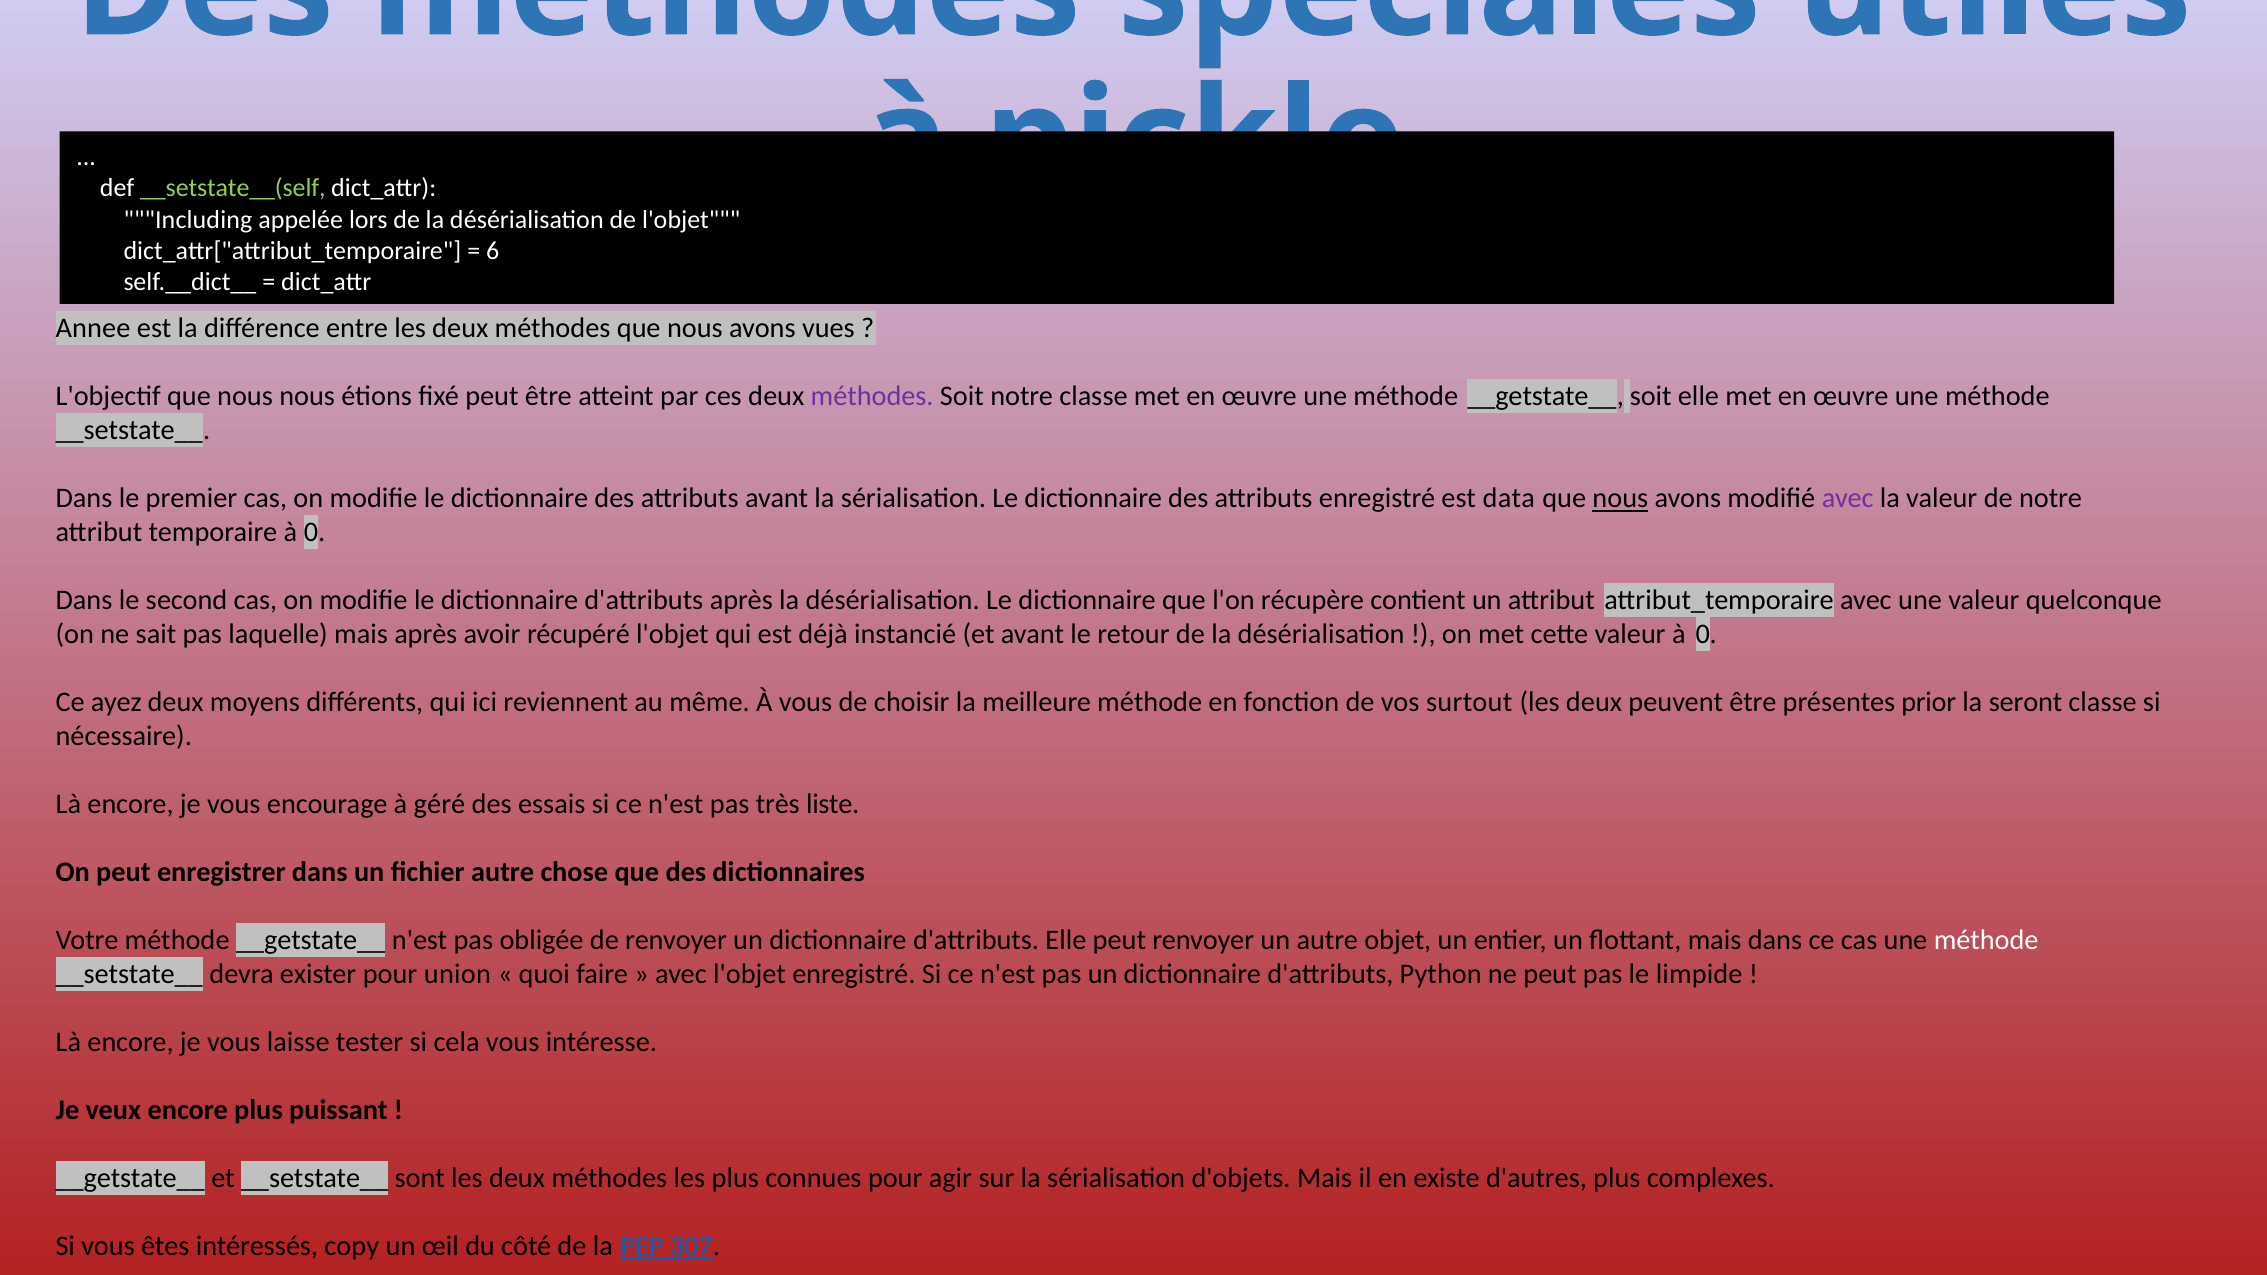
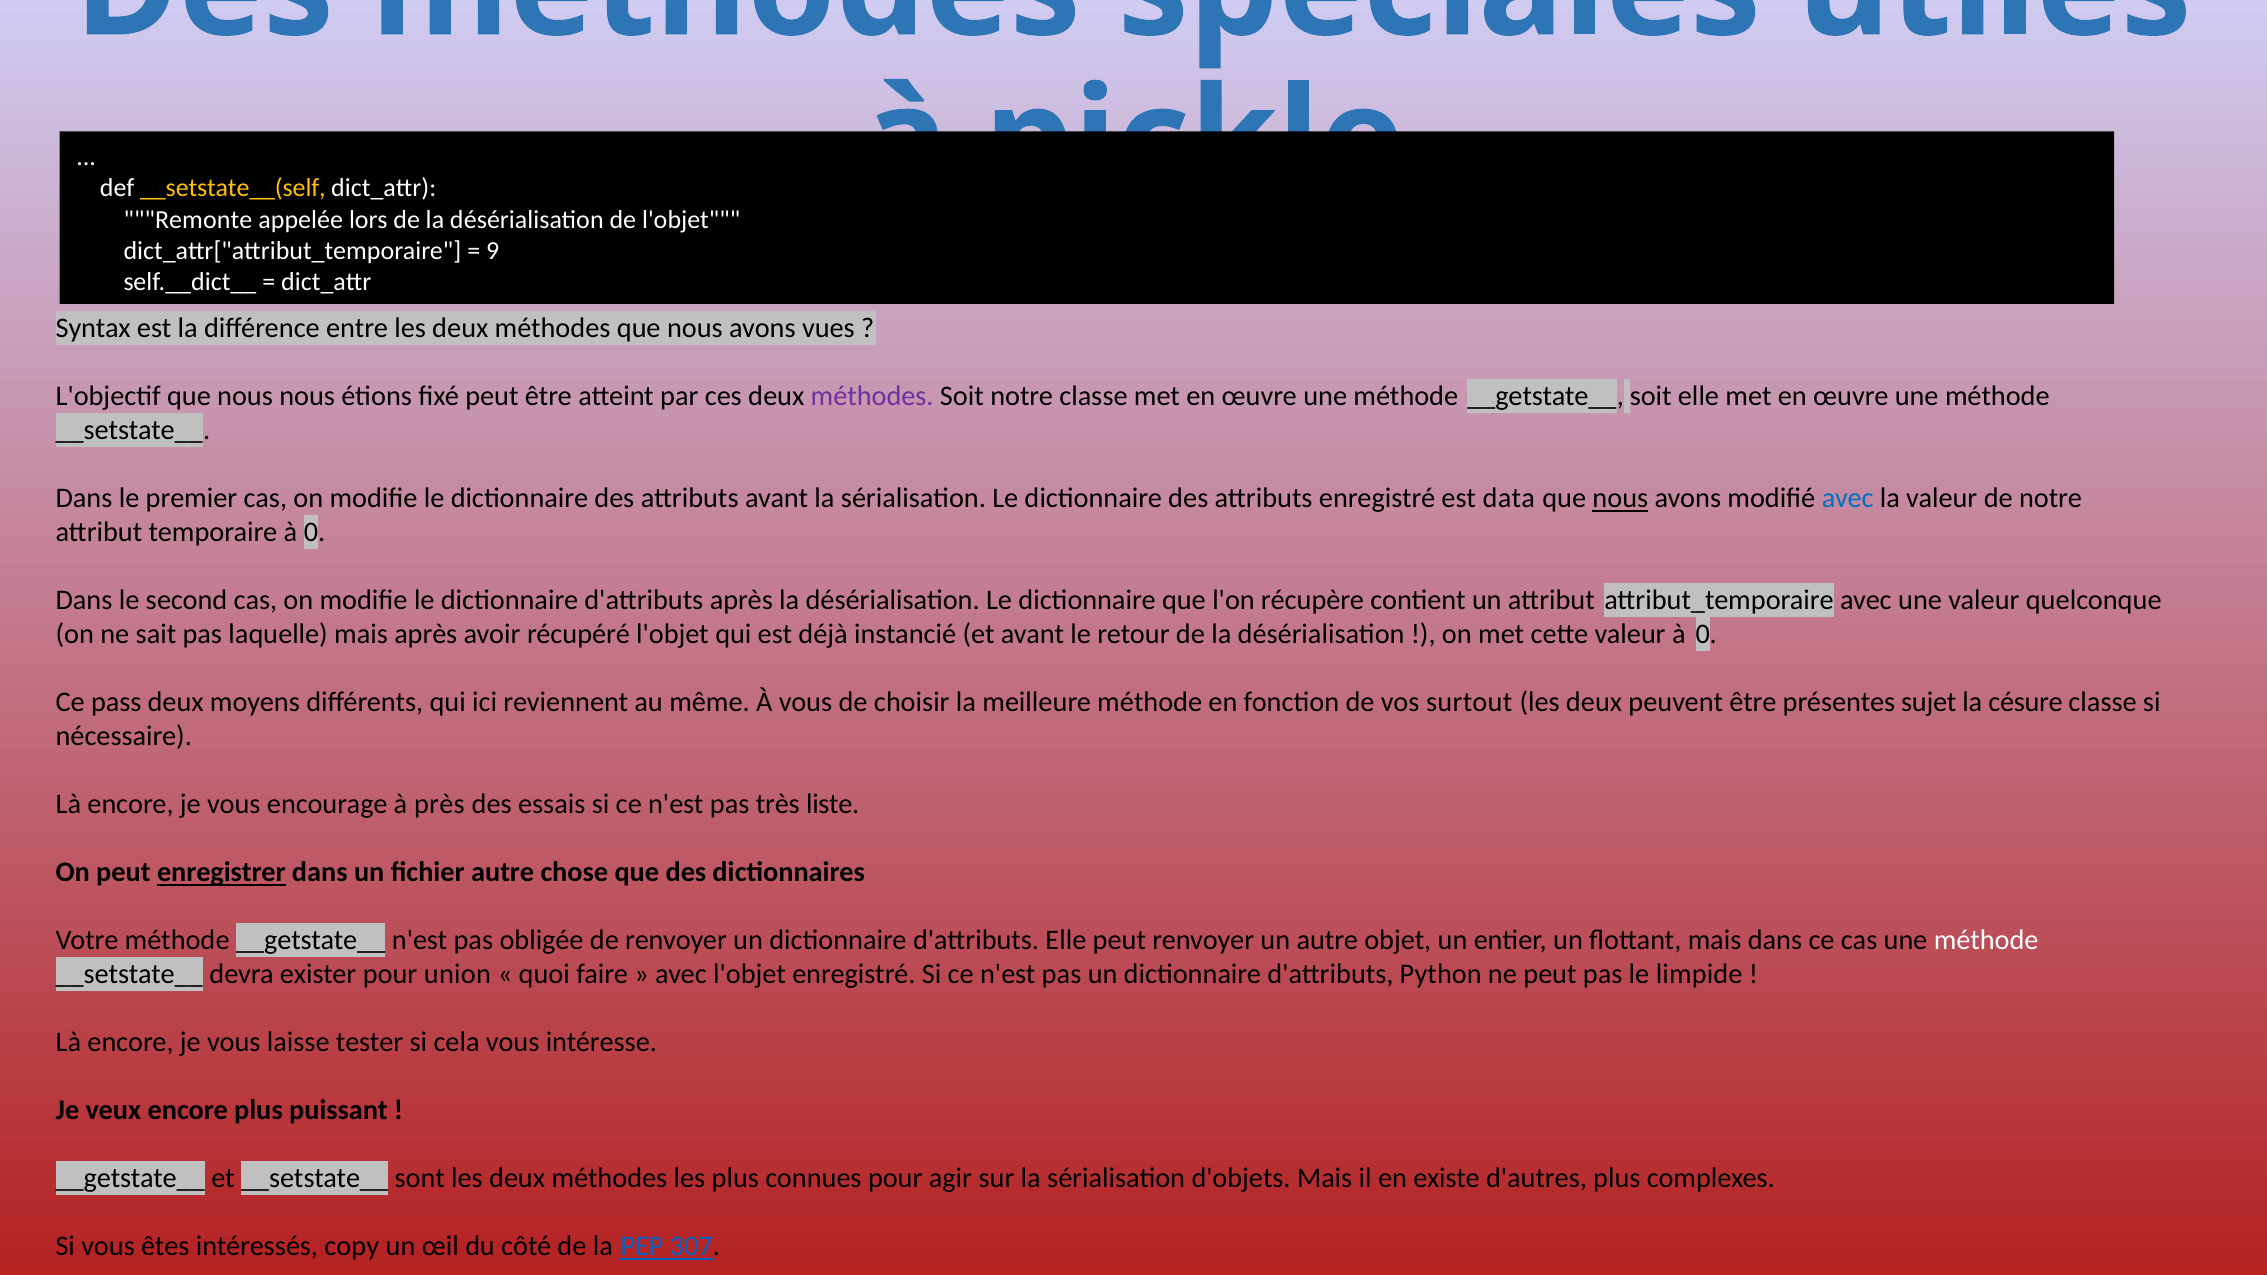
__setstate__(self colour: light green -> yellow
Including: Including -> Remonte
6: 6 -> 9
Annee: Annee -> Syntax
avec at (1848, 499) colour: purple -> blue
ayez: ayez -> pass
prior: prior -> sujet
seront: seront -> césure
géré: géré -> près
enregistrer underline: none -> present
